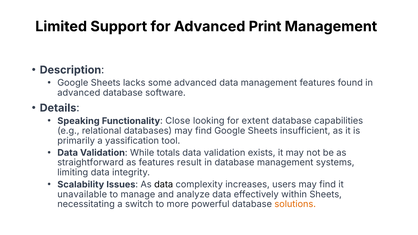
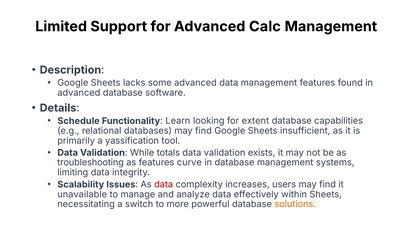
Print: Print -> Calc
Speaking: Speaking -> Schedule
Close: Close -> Learn
straightforward: straightforward -> troubleshooting
result: result -> curve
data at (164, 185) colour: black -> red
